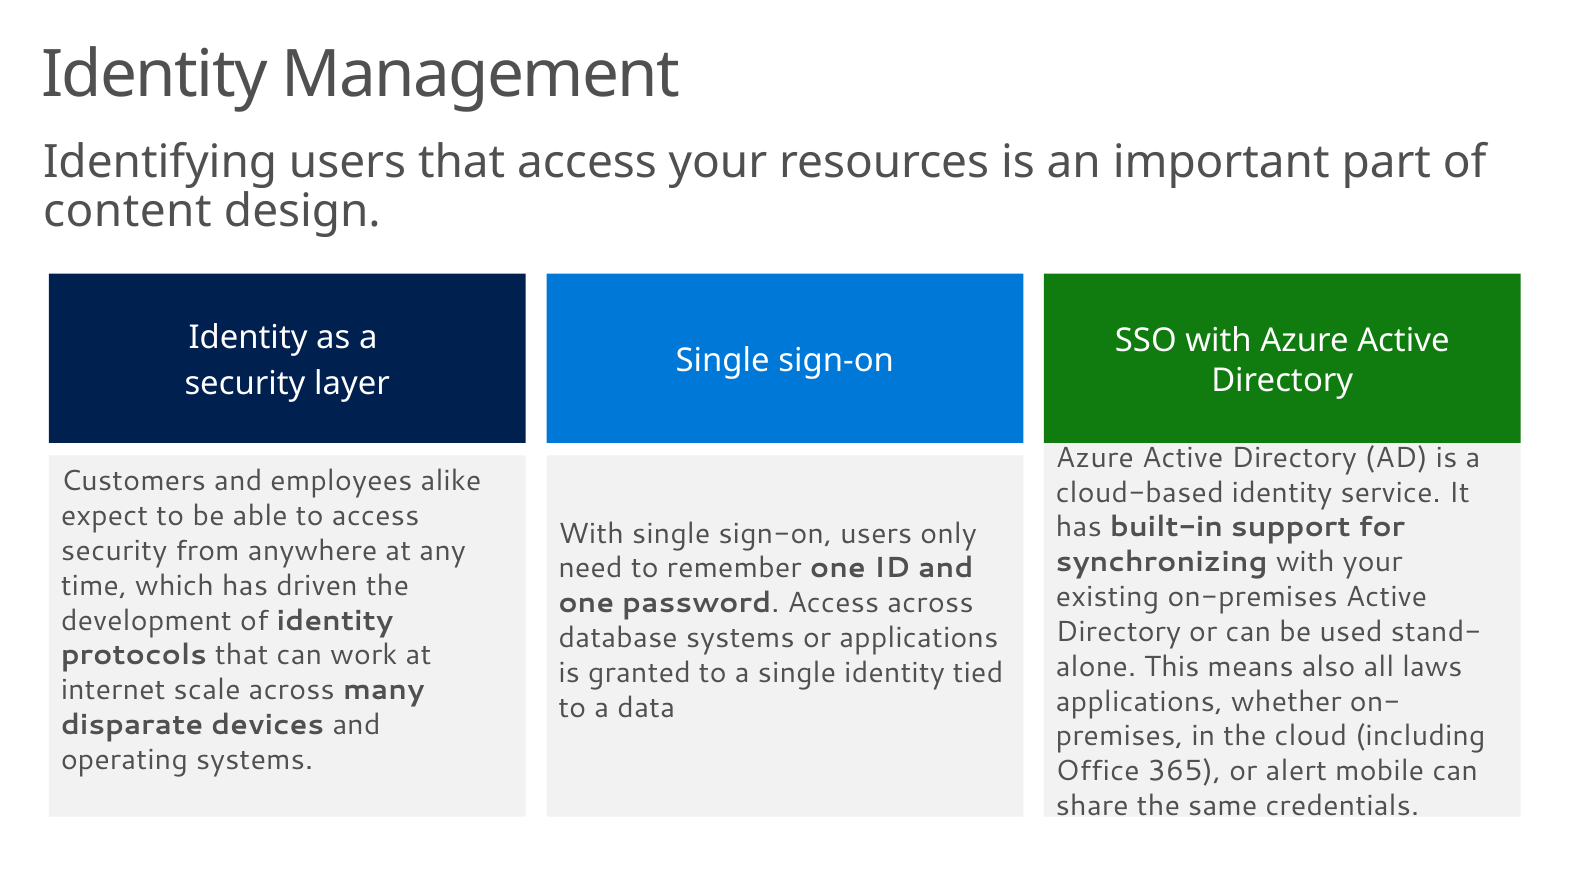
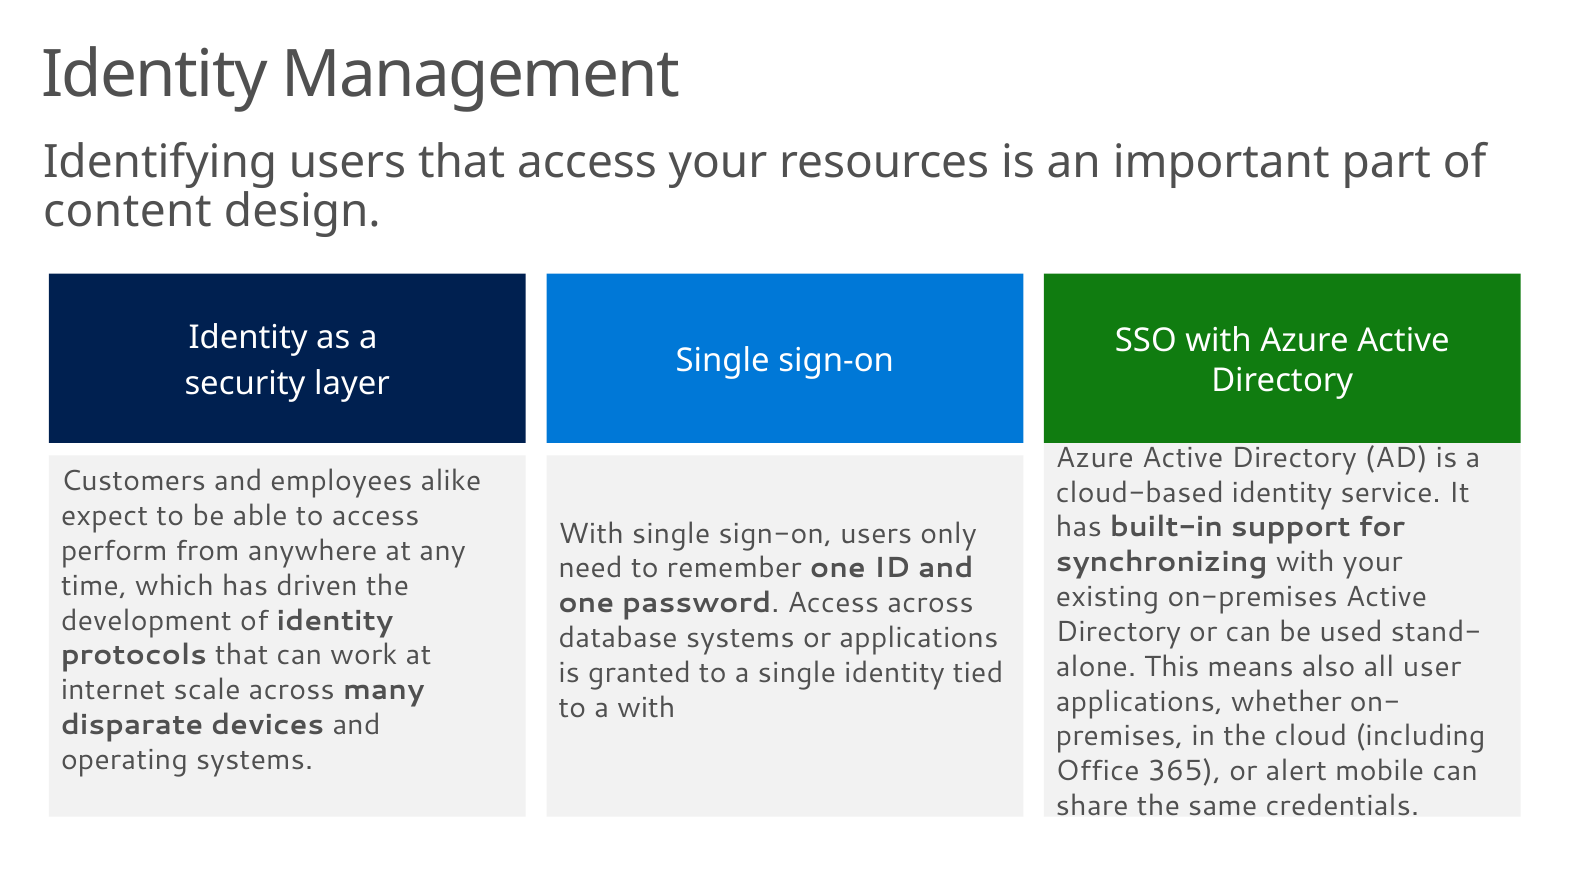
security at (114, 551): security -> perform
laws: laws -> user
a data: data -> with
